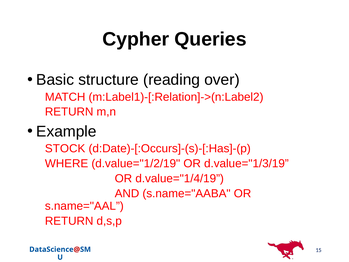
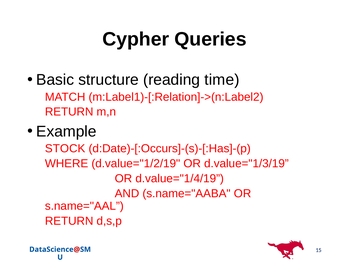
over: over -> time
